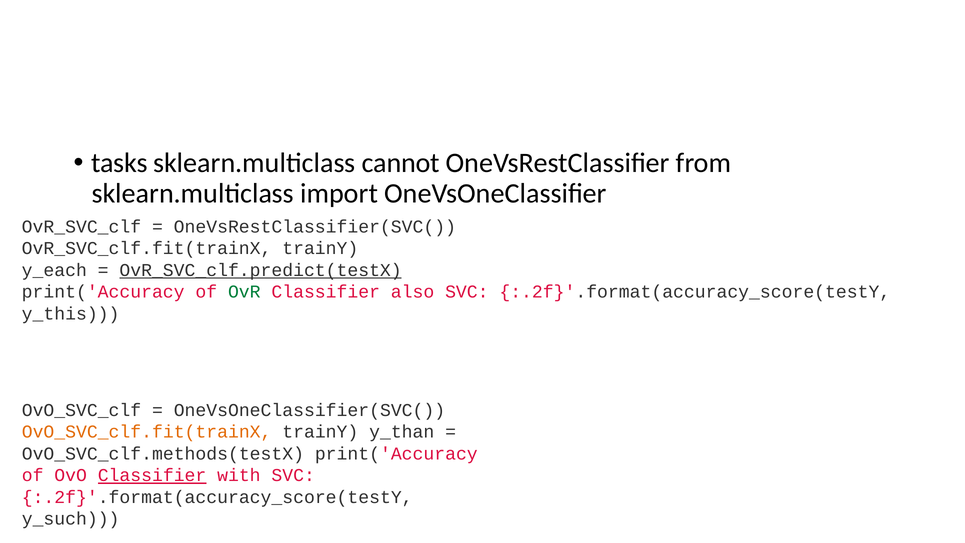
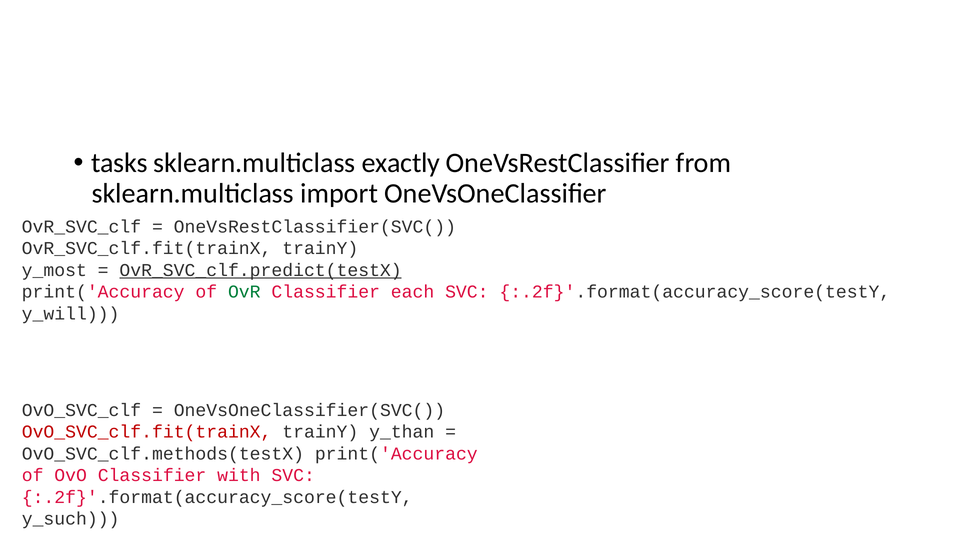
cannot: cannot -> exactly
y_each: y_each -> y_most
also: also -> each
y_this: y_this -> y_will
OvO_SVC_clf.fit(trainX colour: orange -> red
Classifier at (152, 475) underline: present -> none
